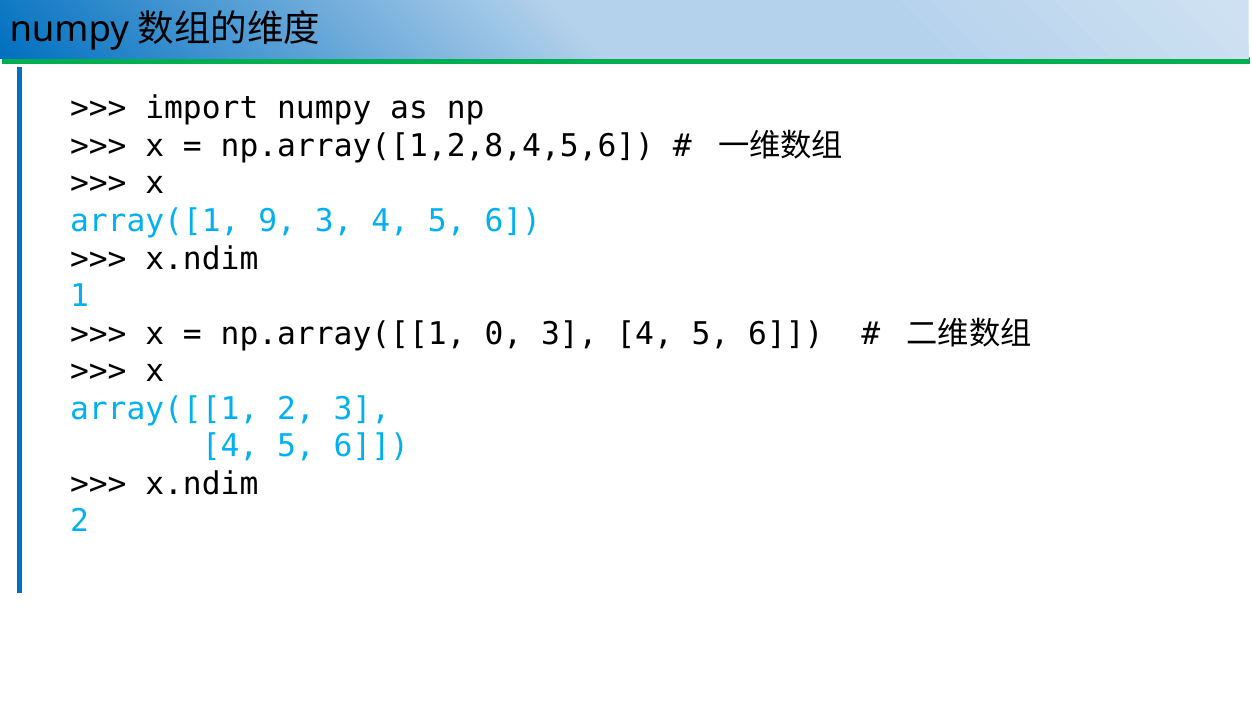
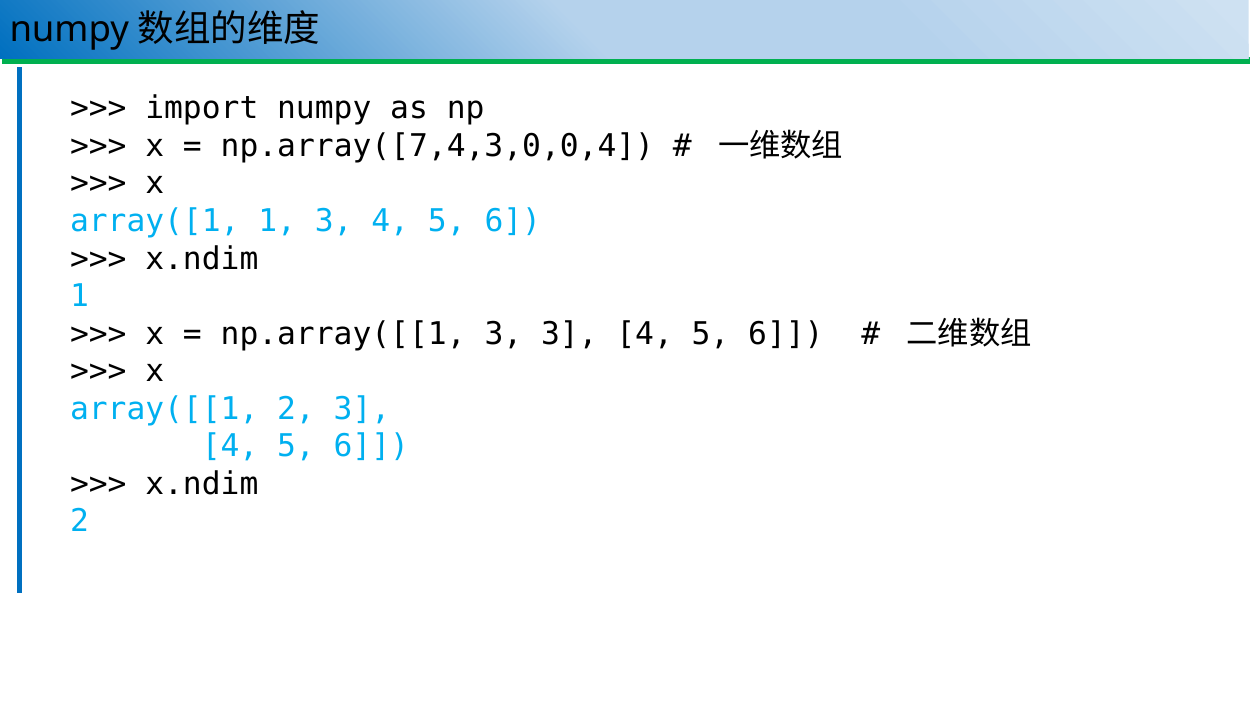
np.array([1,2,8,4,5,6: np.array([1,2,8,4,5,6 -> np.array([7,4,3,0,0,4
array([1 9: 9 -> 1
np.array([[1 0: 0 -> 3
